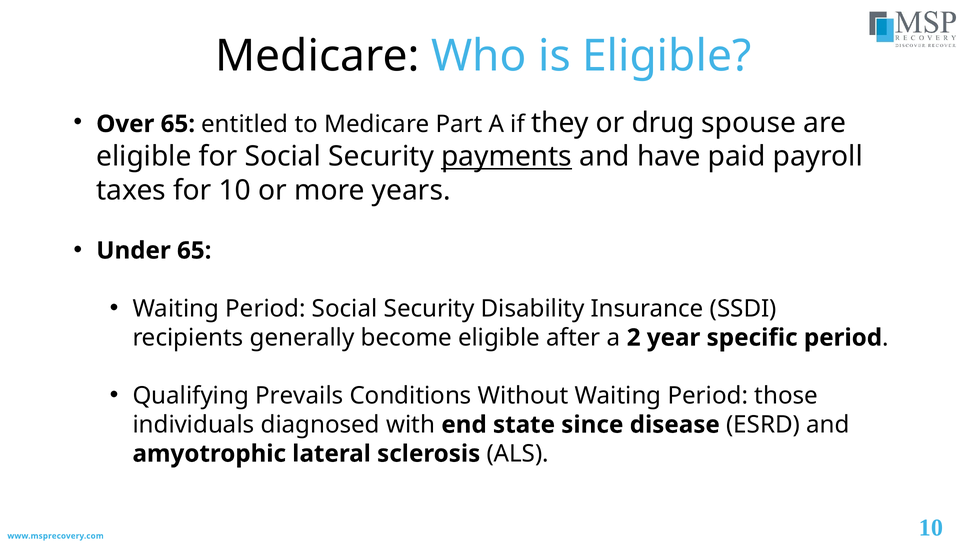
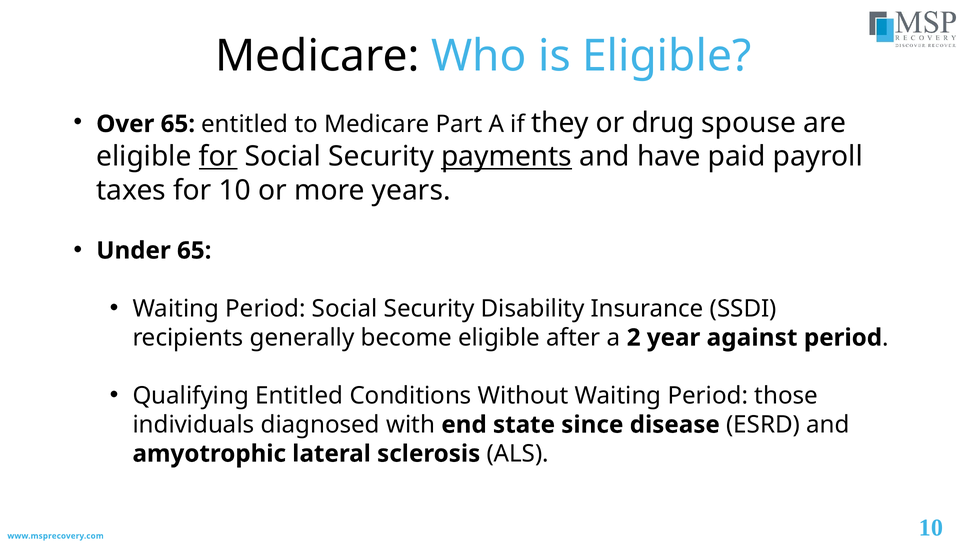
for at (218, 157) underline: none -> present
specific: specific -> against
Qualifying Prevails: Prevails -> Entitled
